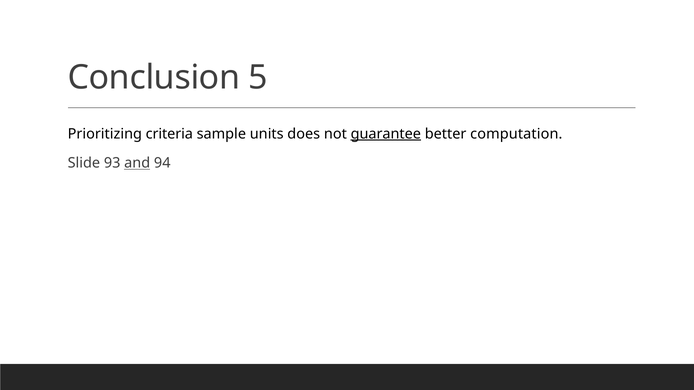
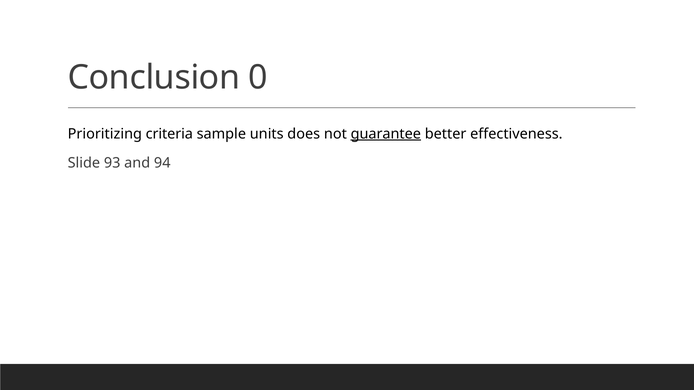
5: 5 -> 0
computation: computation -> effectiveness
and underline: present -> none
